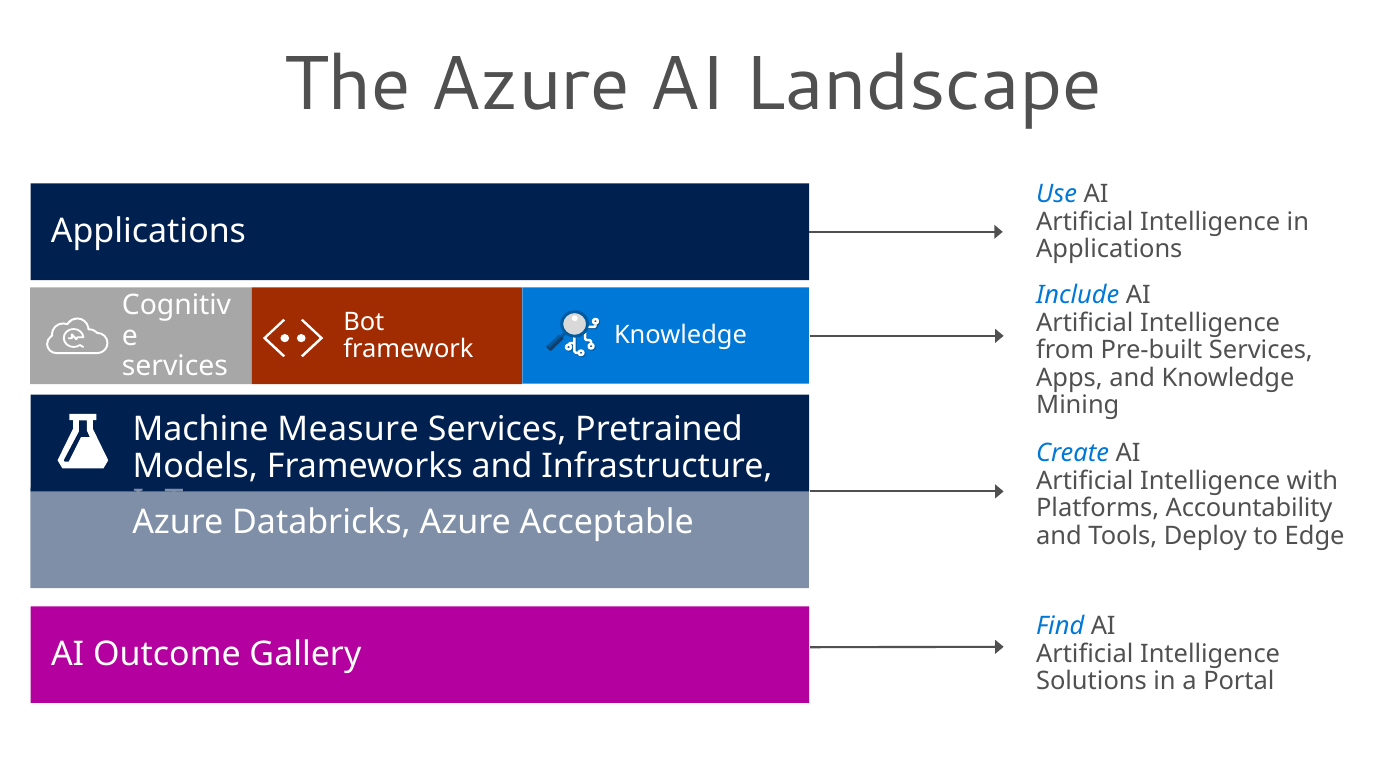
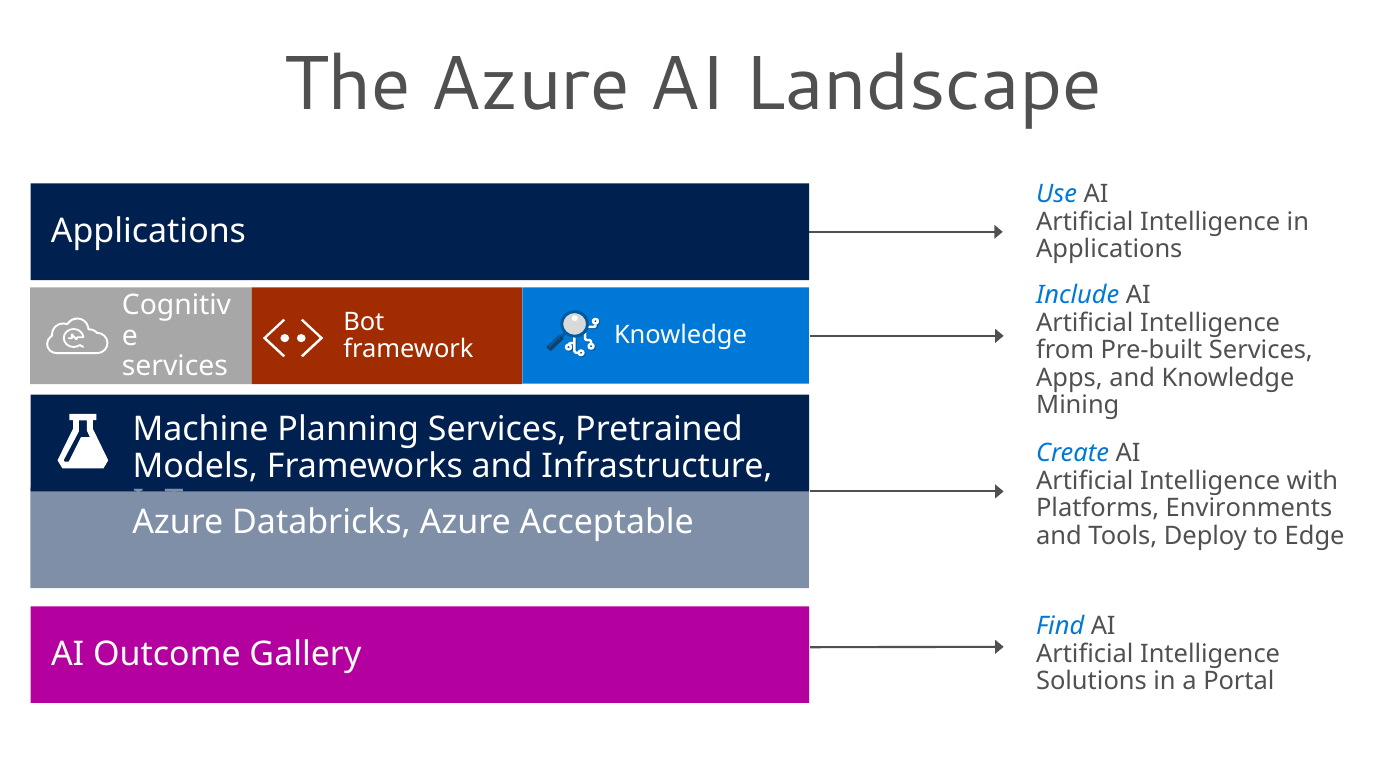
Measure: Measure -> Planning
Accountability: Accountability -> Environments
